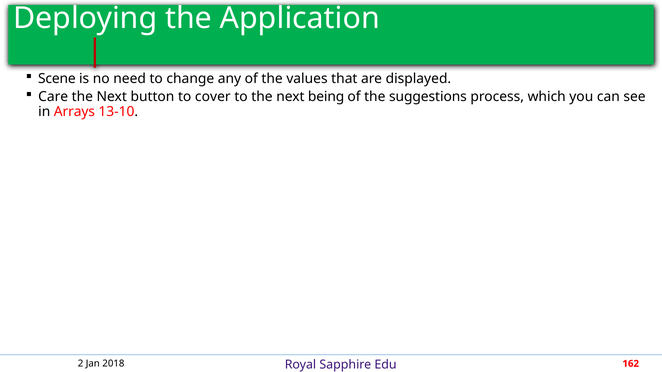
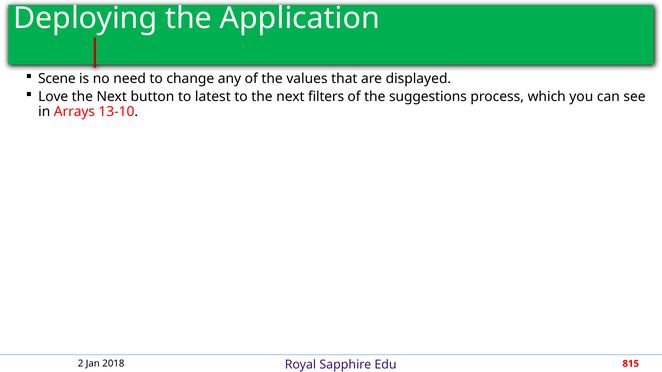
Care: Care -> Love
cover: cover -> latest
being: being -> filters
162: 162 -> 815
